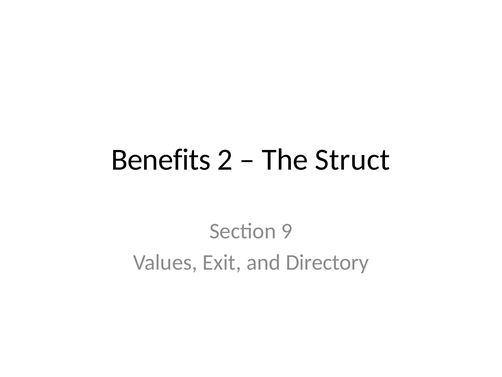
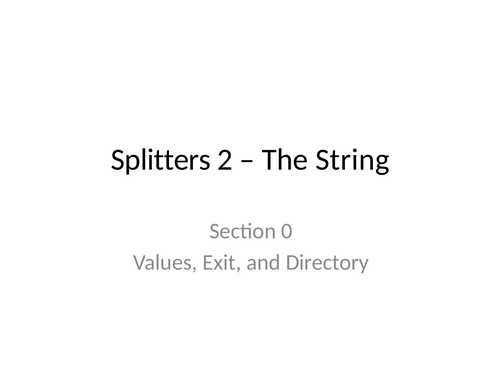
Benefits: Benefits -> Splitters
Struct: Struct -> String
9: 9 -> 0
